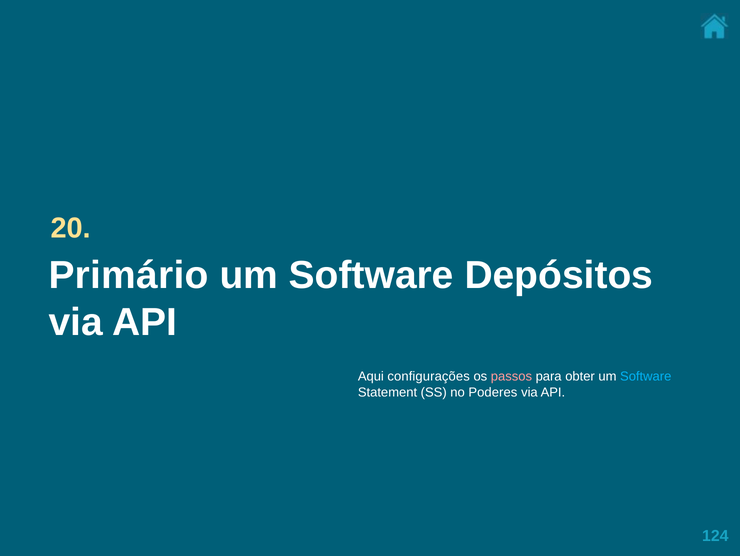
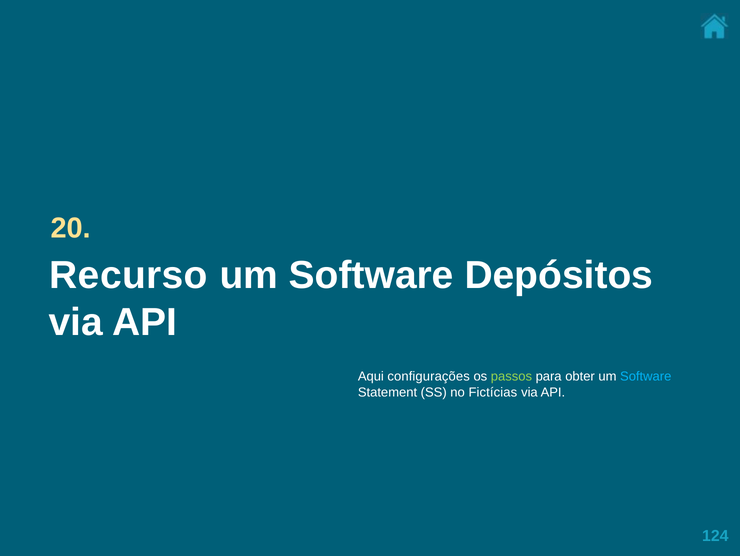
Primário: Primário -> Recurso
passos colour: pink -> light green
Poderes: Poderes -> Fictícias
